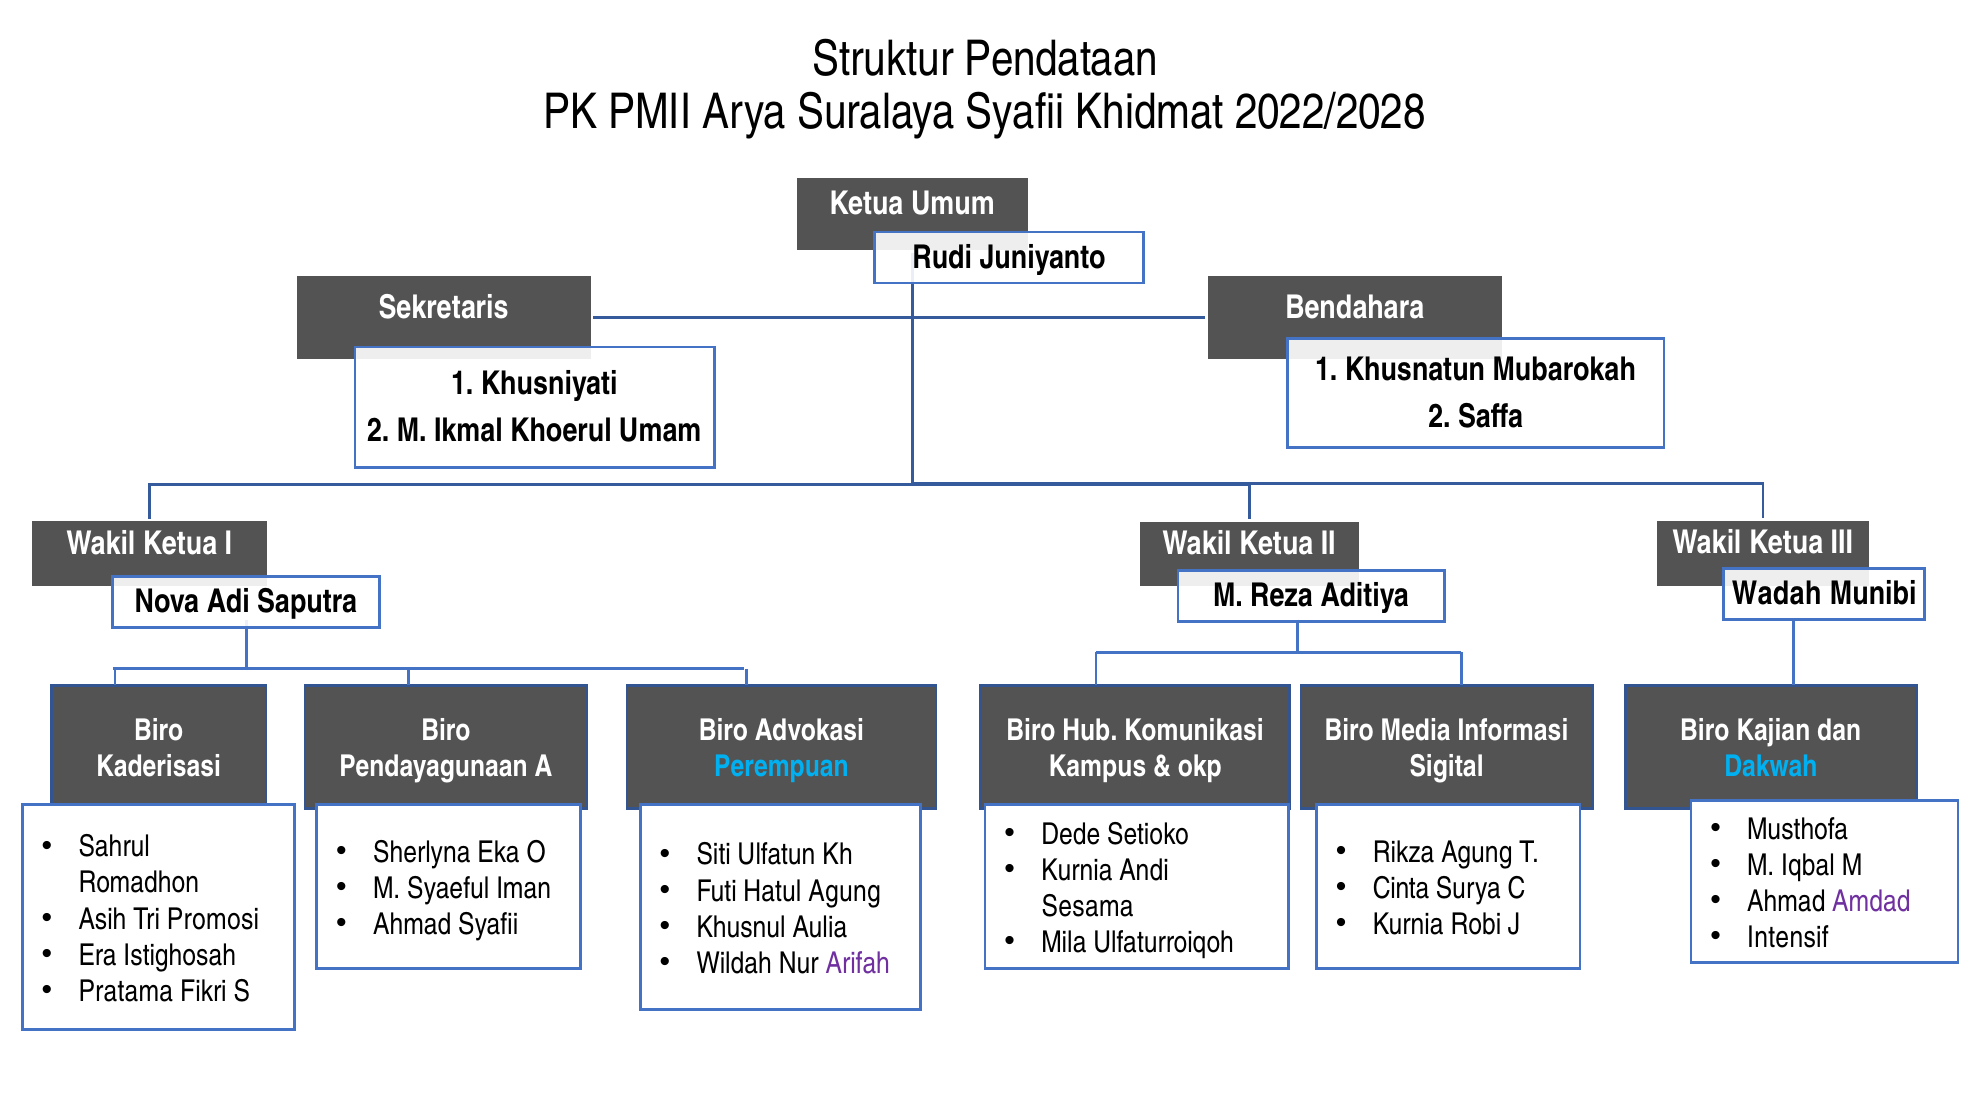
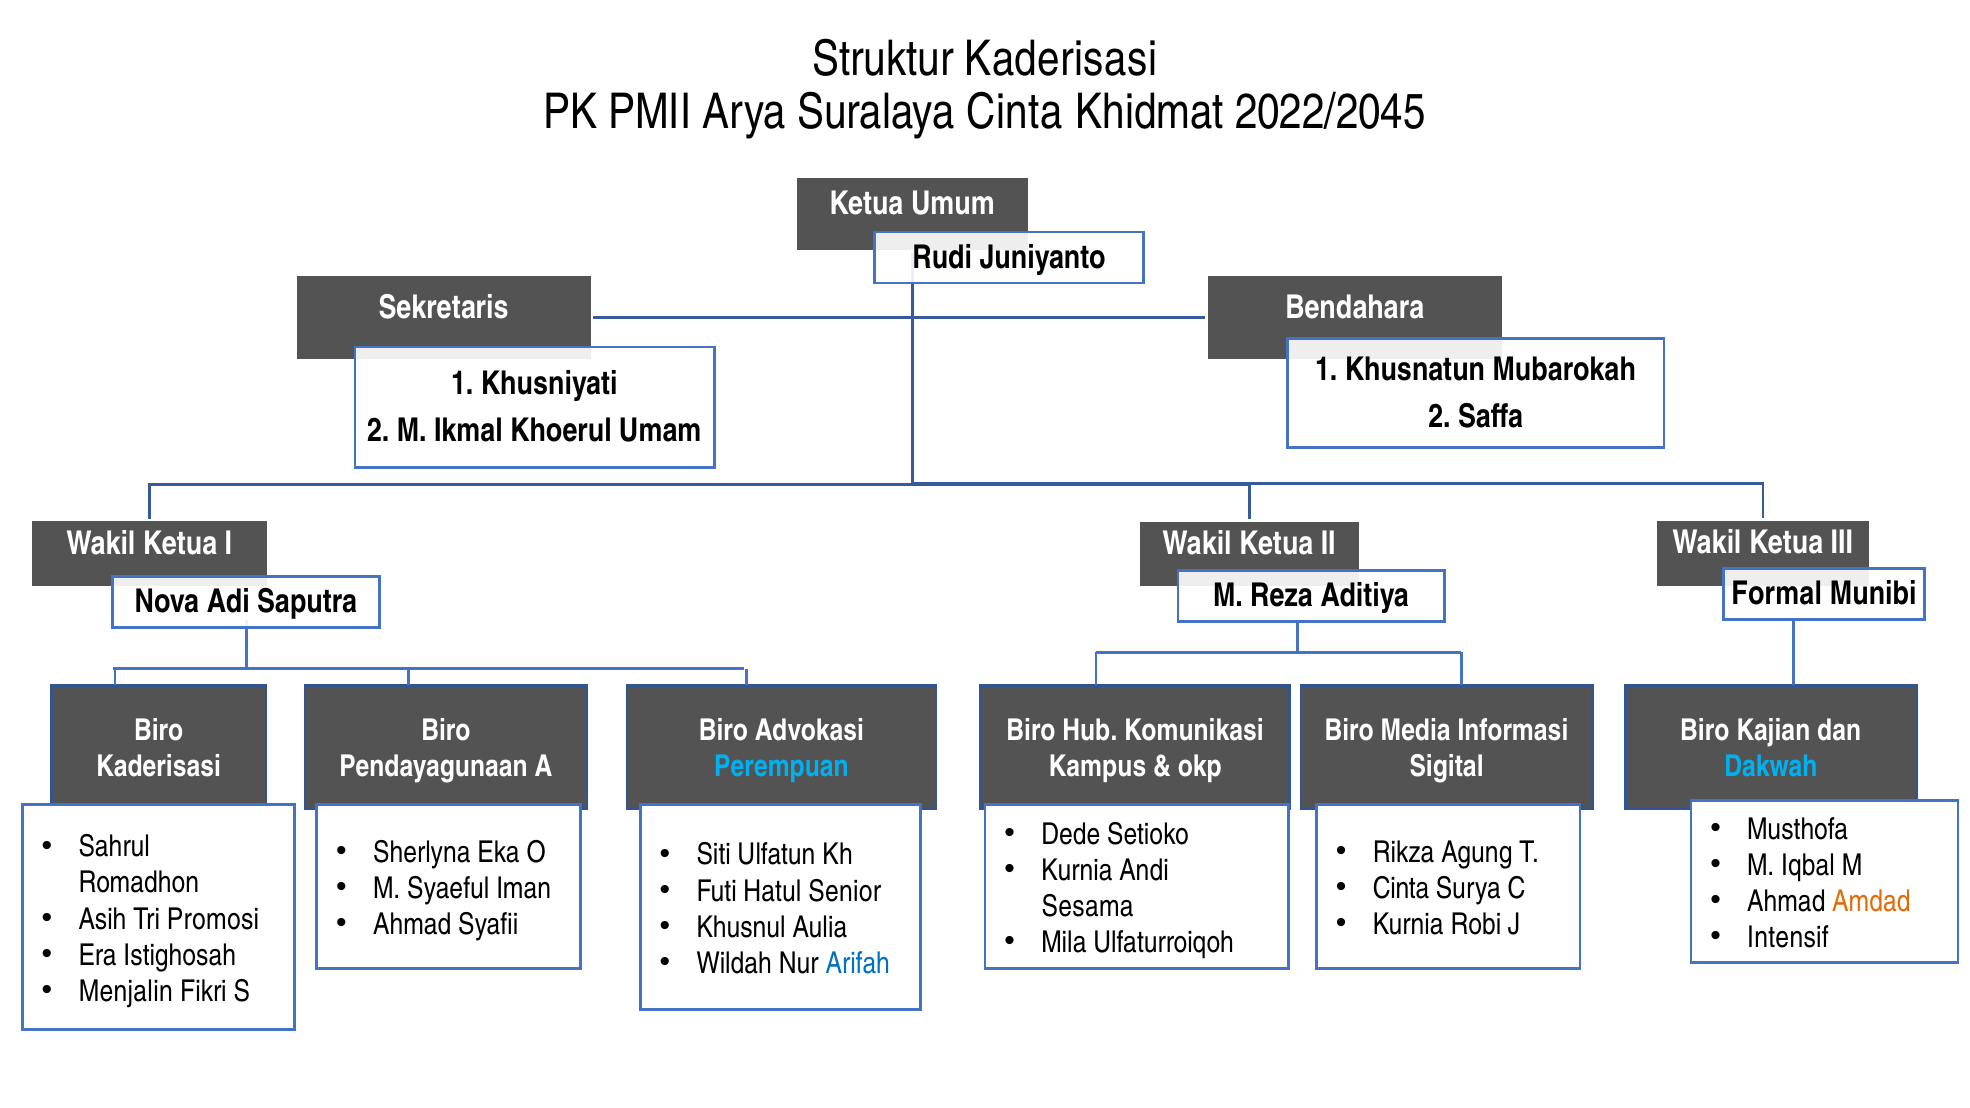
Struktur Pendataan: Pendataan -> Kaderisasi
Suralaya Syafii: Syafii -> Cinta
2022/2028: 2022/2028 -> 2022/2045
Wadah: Wadah -> Formal
Hatul Agung: Agung -> Senior
Amdad colour: purple -> orange
Arifah colour: purple -> blue
Pratama: Pratama -> Menjalin
